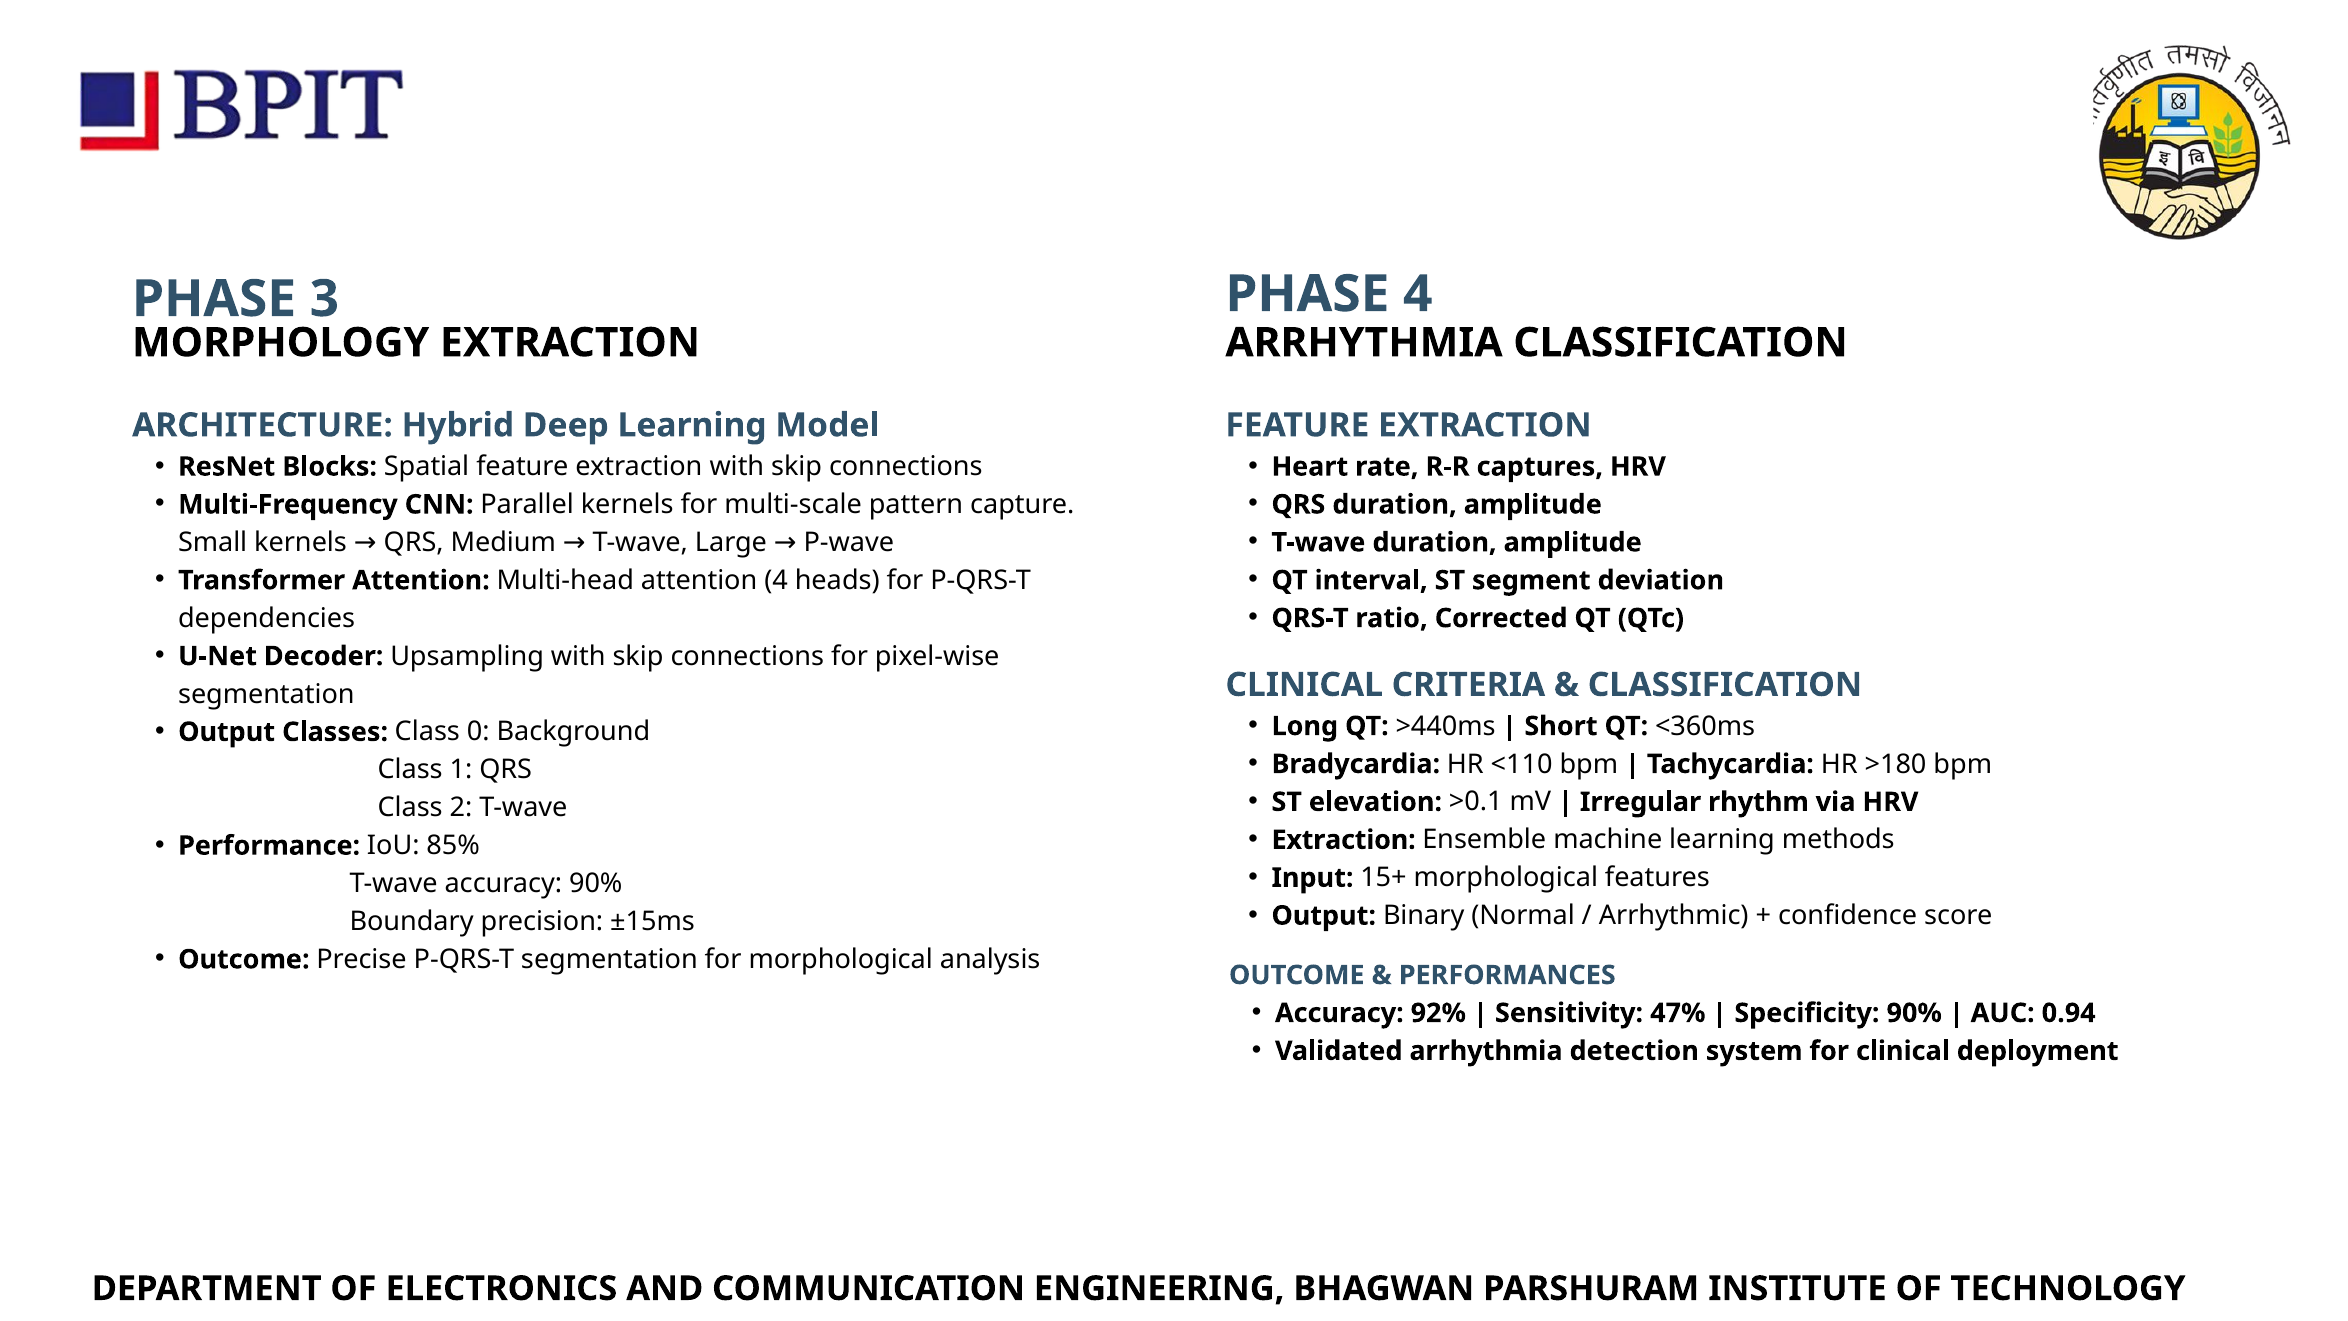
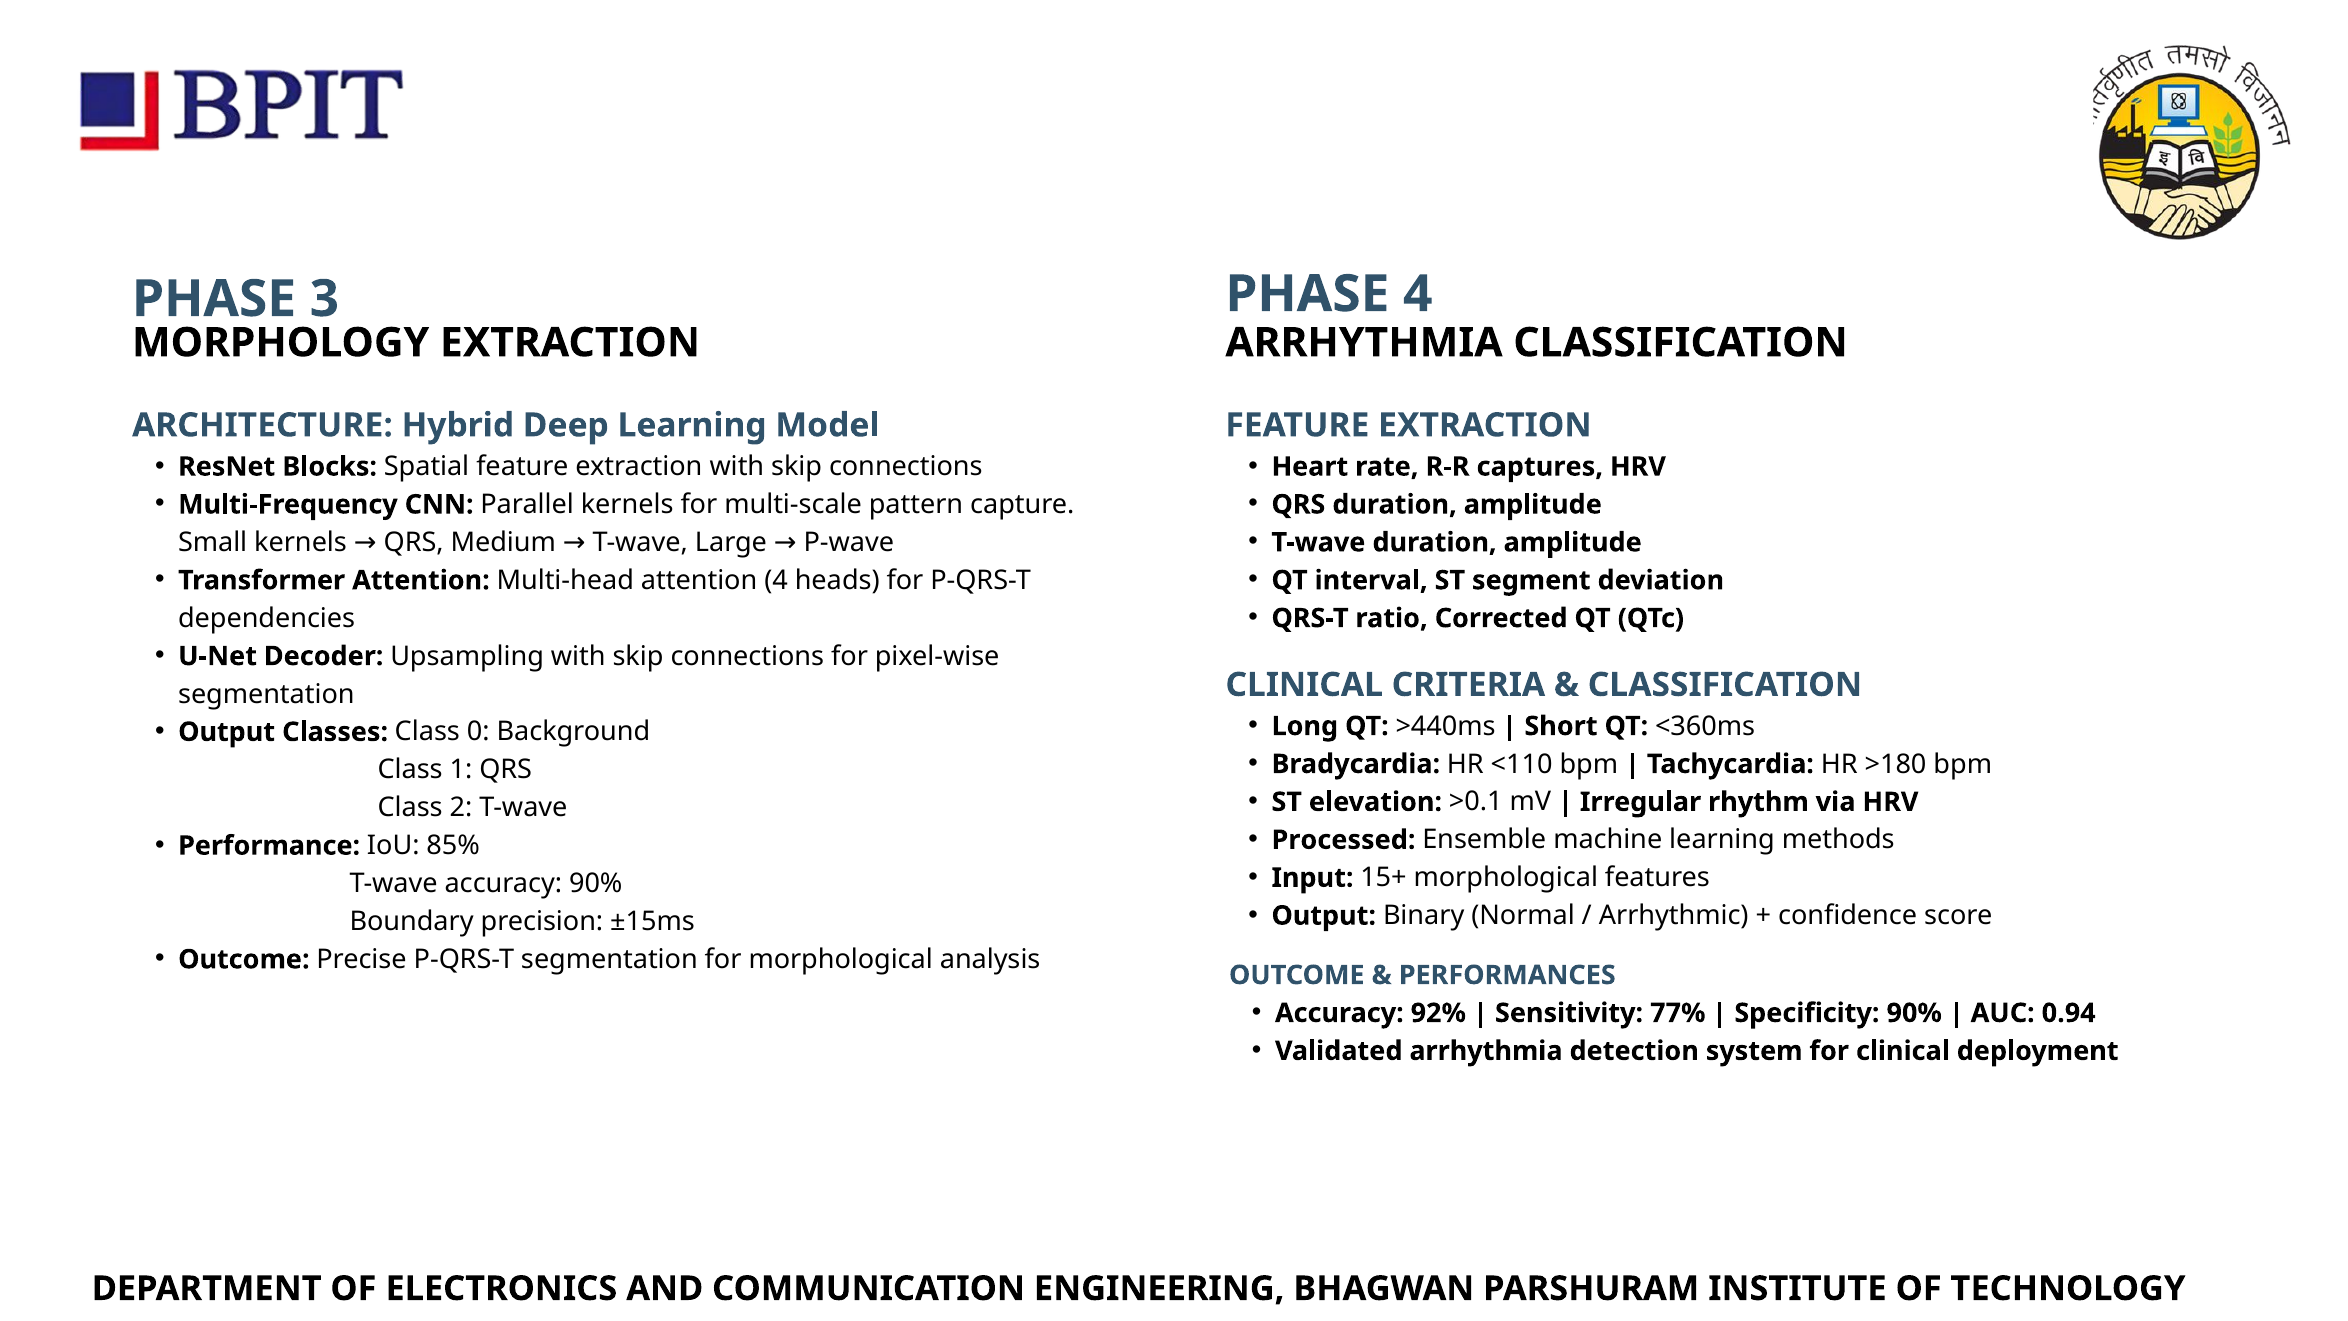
Extraction at (1344, 840): Extraction -> Processed
47%: 47% -> 77%
